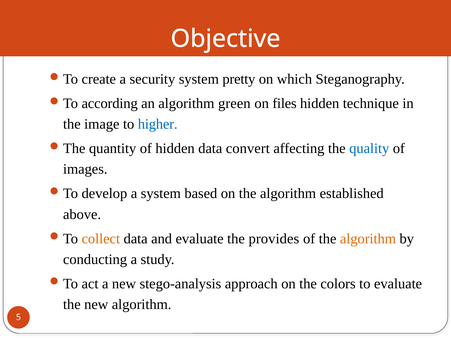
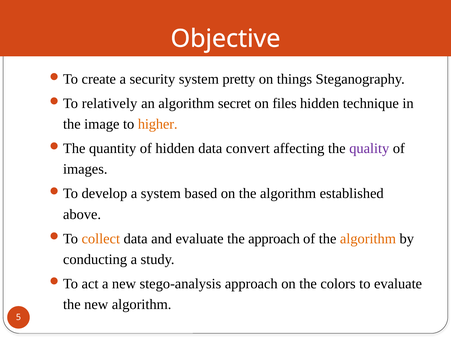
which: which -> things
according: according -> relatively
green: green -> secret
higher colour: blue -> orange
quality colour: blue -> purple
the provides: provides -> approach
